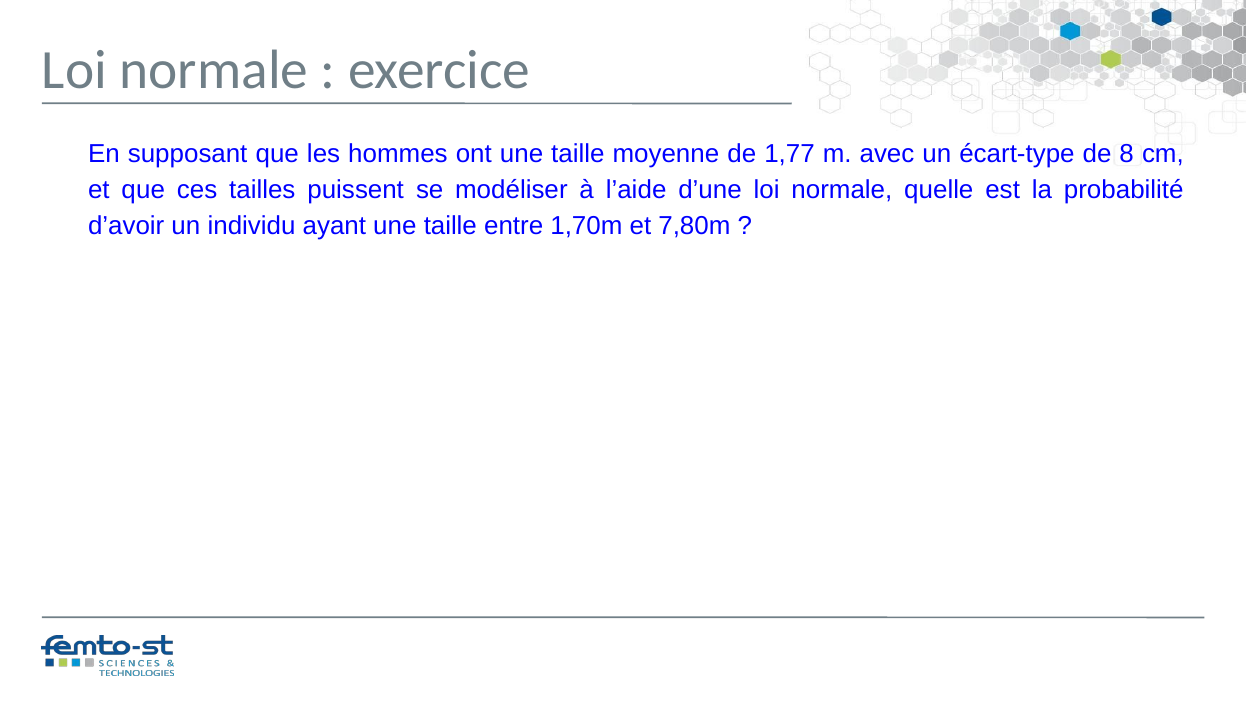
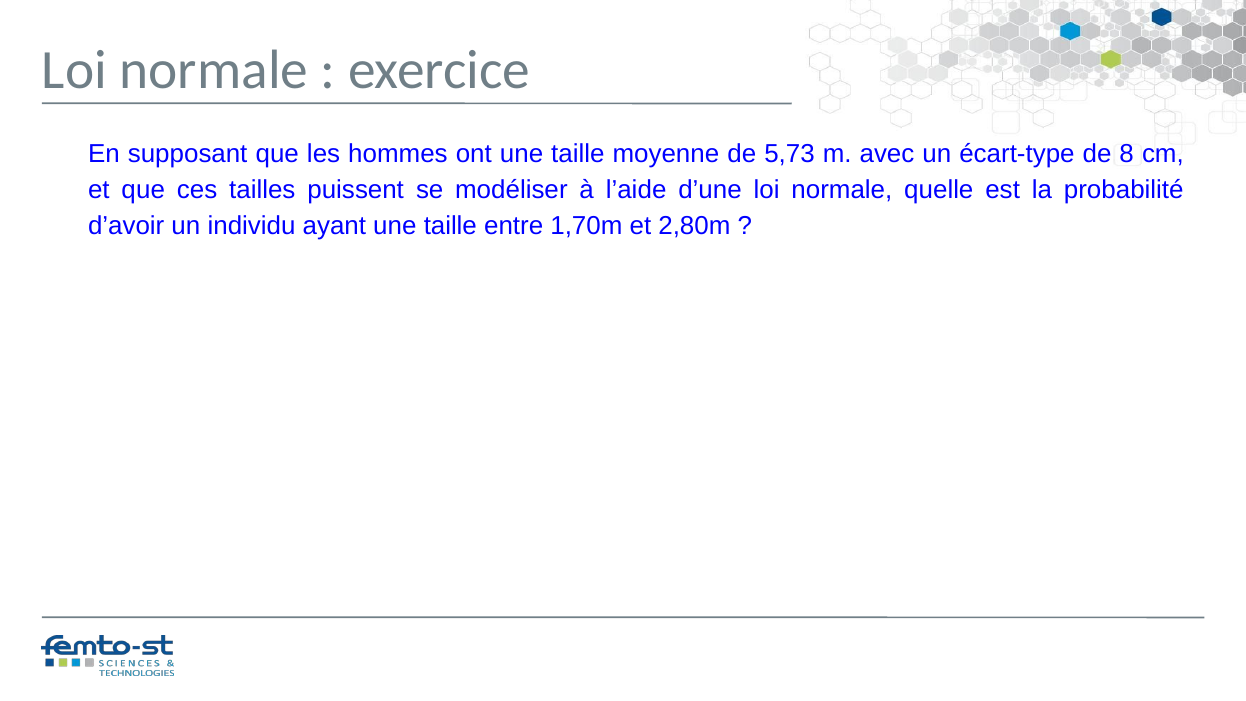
1,77: 1,77 -> 5,73
7,80m: 7,80m -> 2,80m
